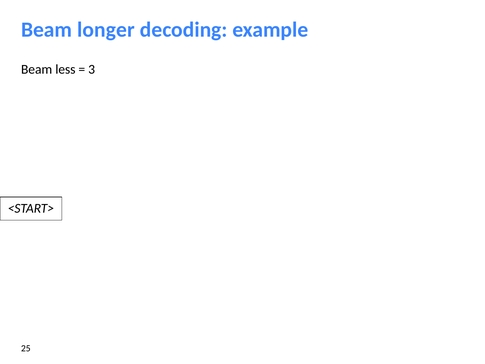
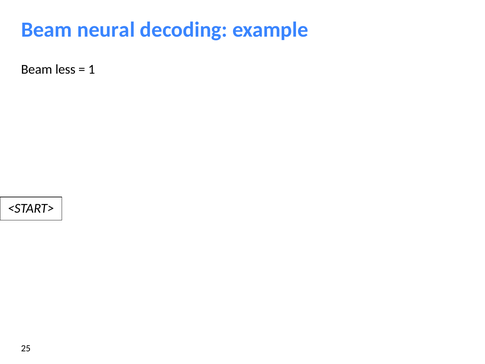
longer: longer -> neural
3: 3 -> 1
